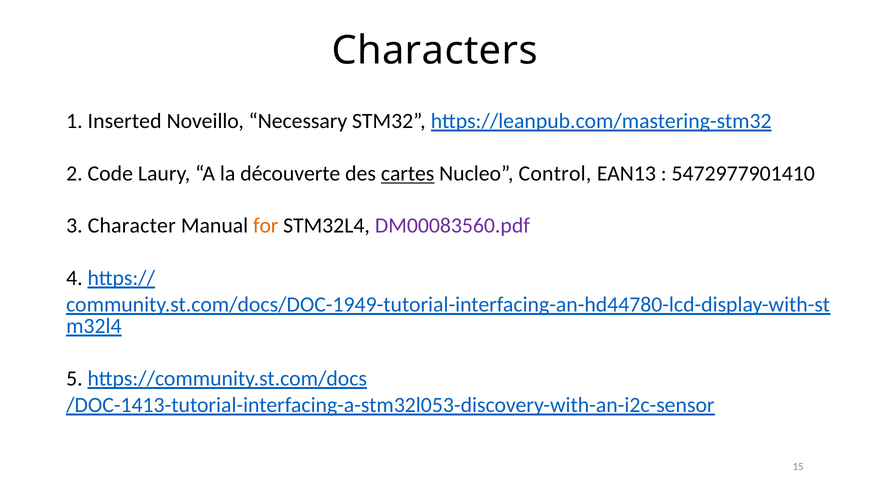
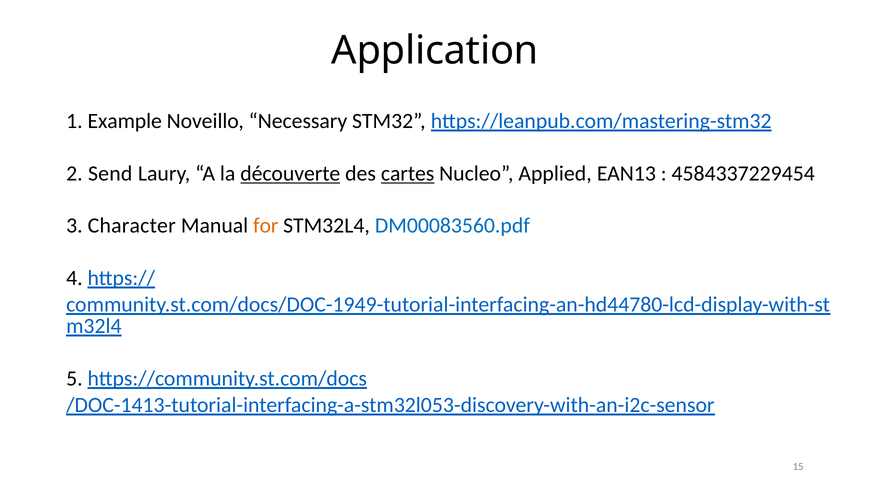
Characters: Characters -> Application
Inserted: Inserted -> Example
Code: Code -> Send
découverte underline: none -> present
Control: Control -> Applied
5472977901410: 5472977901410 -> 4584337229454
DM00083560.pdf colour: purple -> blue
